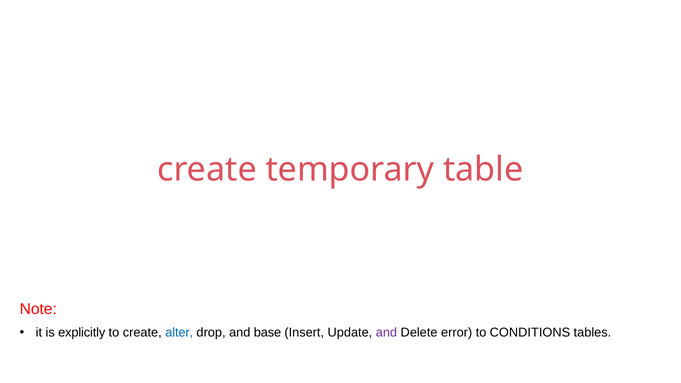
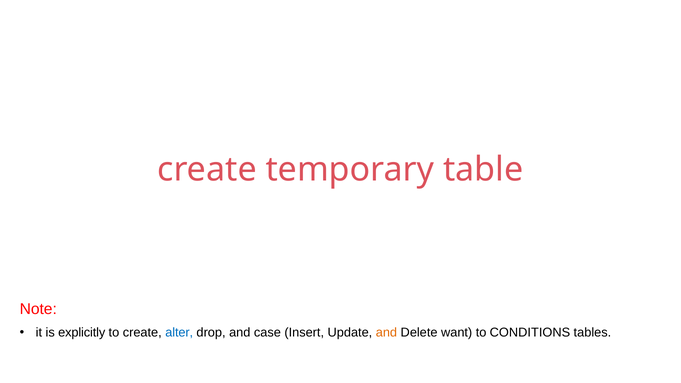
base: base -> case
and at (386, 333) colour: purple -> orange
error: error -> want
